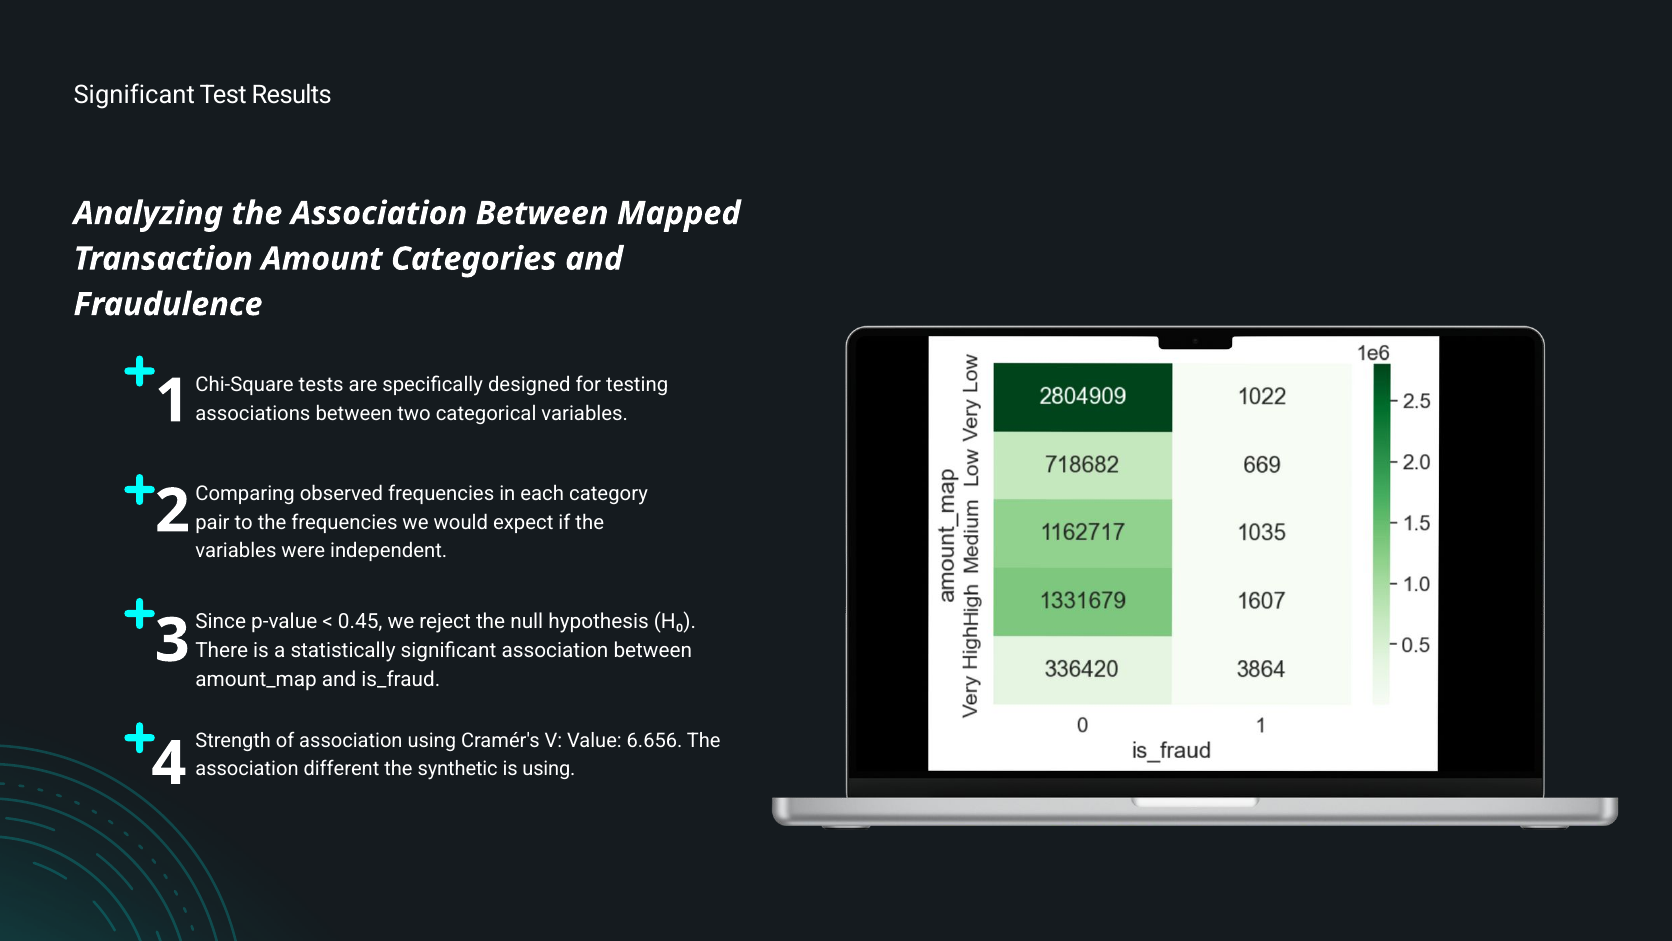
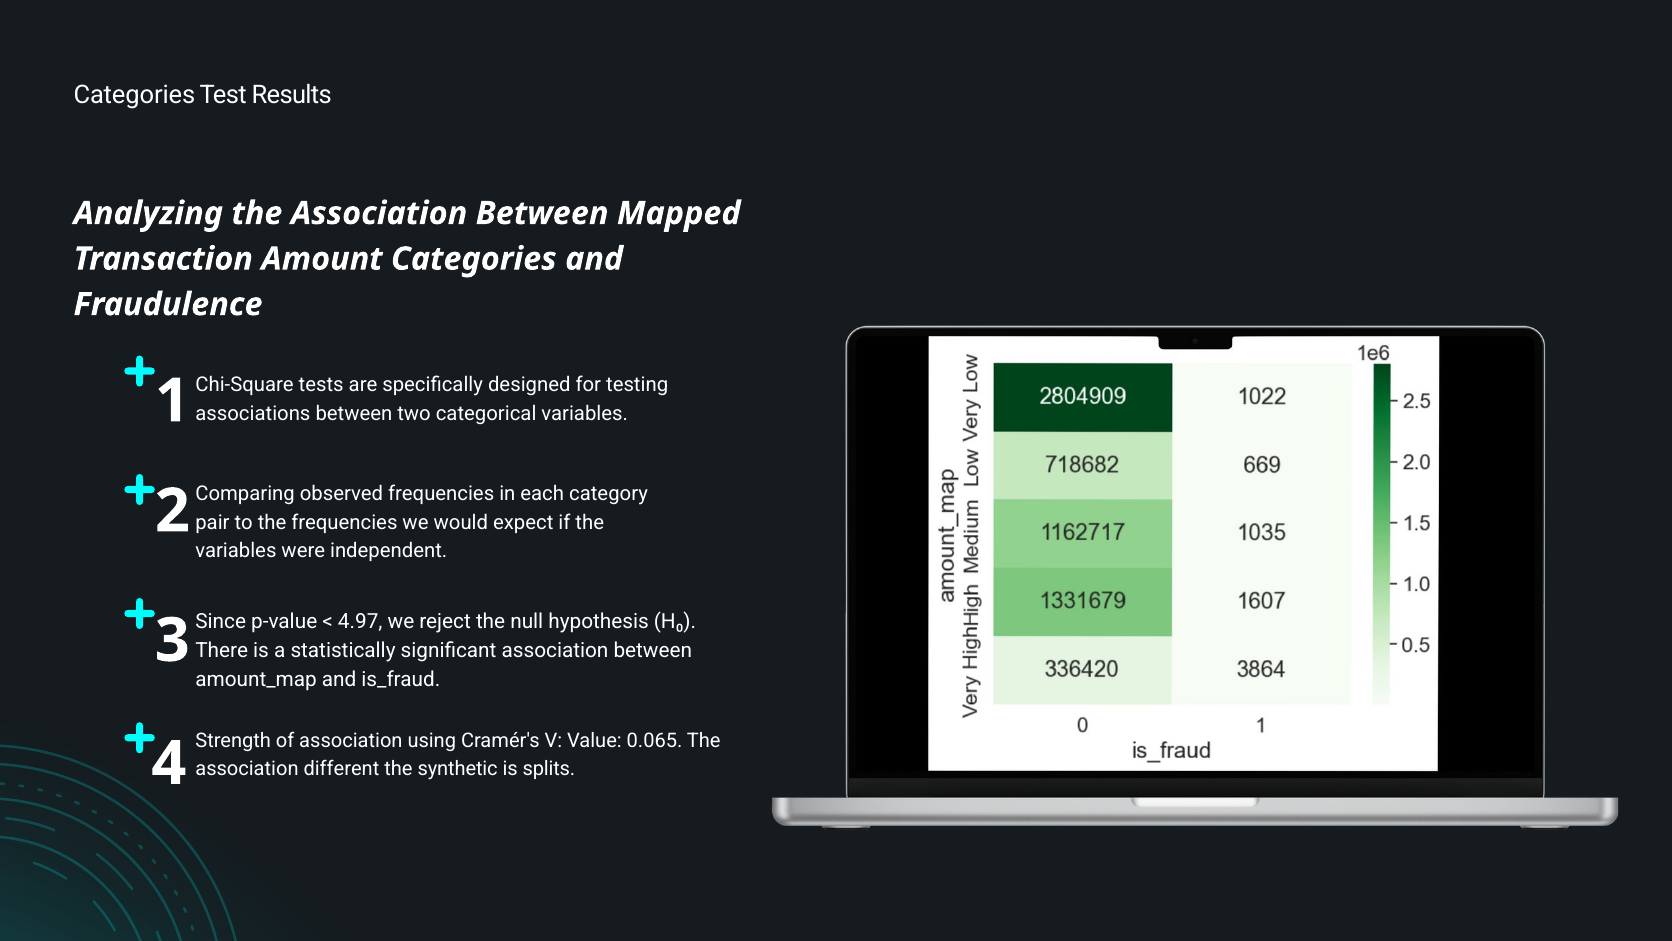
Significant at (134, 95): Significant -> Categories
0.45: 0.45 -> 4.97
6.656: 6.656 -> 0.065
is using: using -> splits
